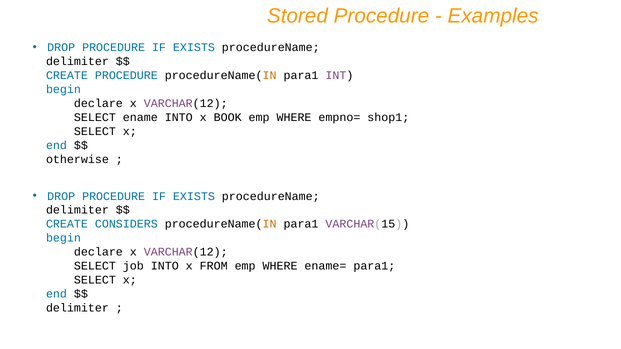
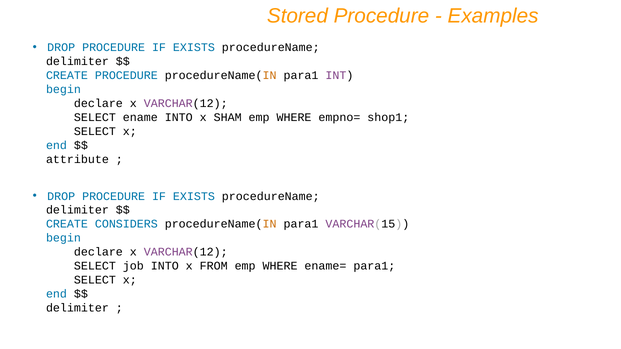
BOOK: BOOK -> SHAM
otherwise: otherwise -> attribute
